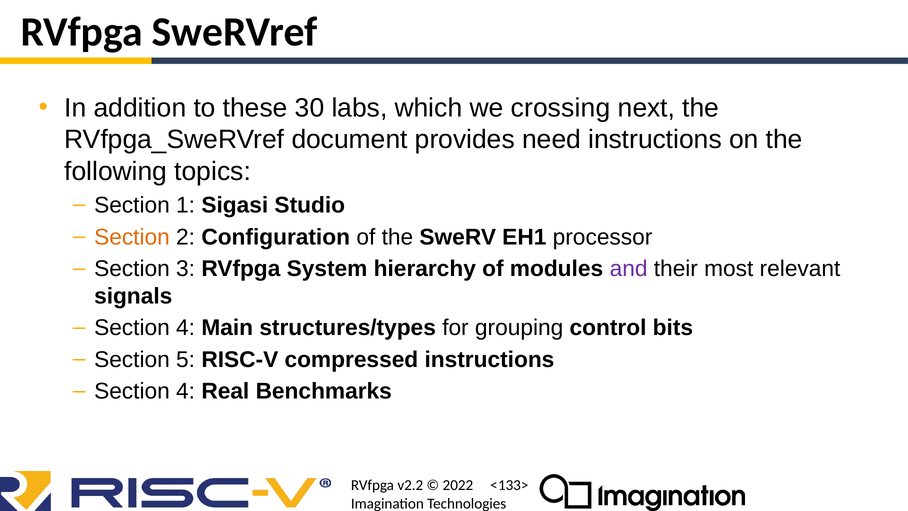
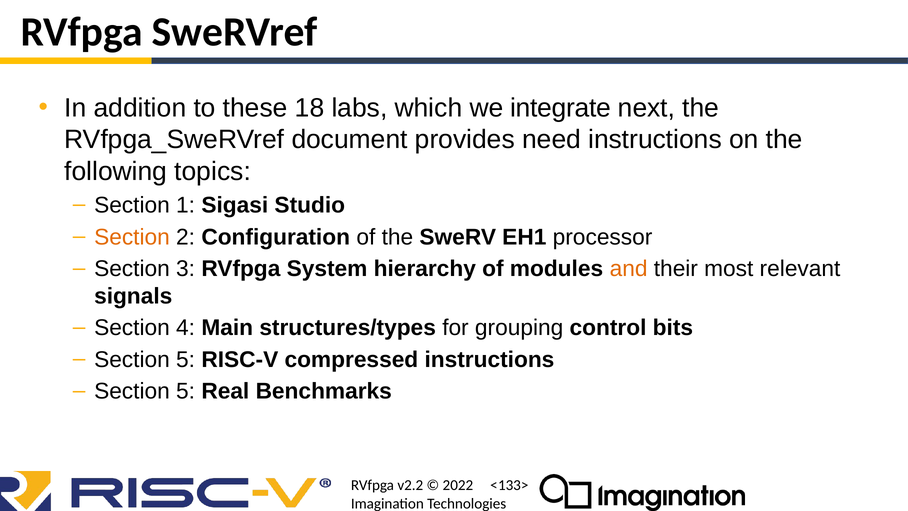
30: 30 -> 18
crossing: crossing -> integrate
and colour: purple -> orange
4 at (186, 391): 4 -> 5
